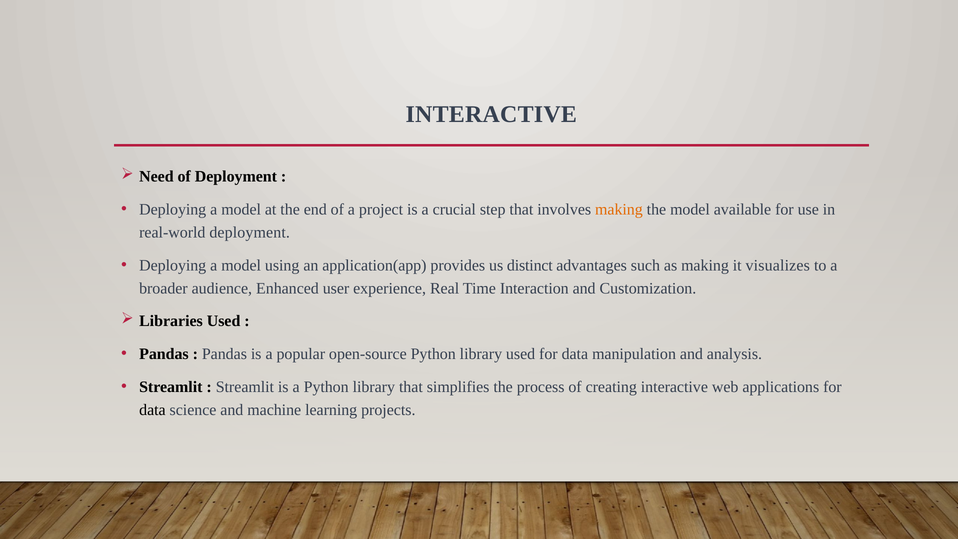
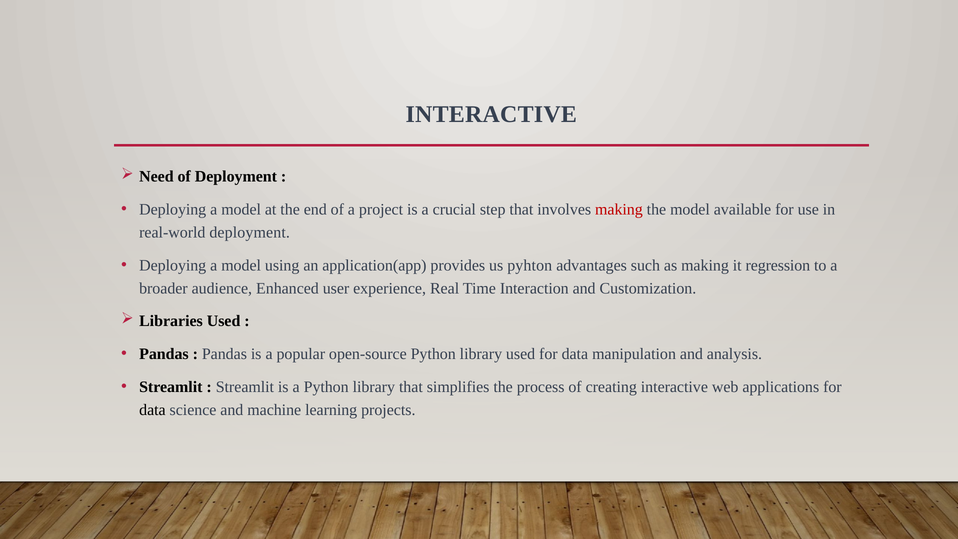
making at (619, 209) colour: orange -> red
distinct: distinct -> pyhton
visualizes: visualizes -> regression
